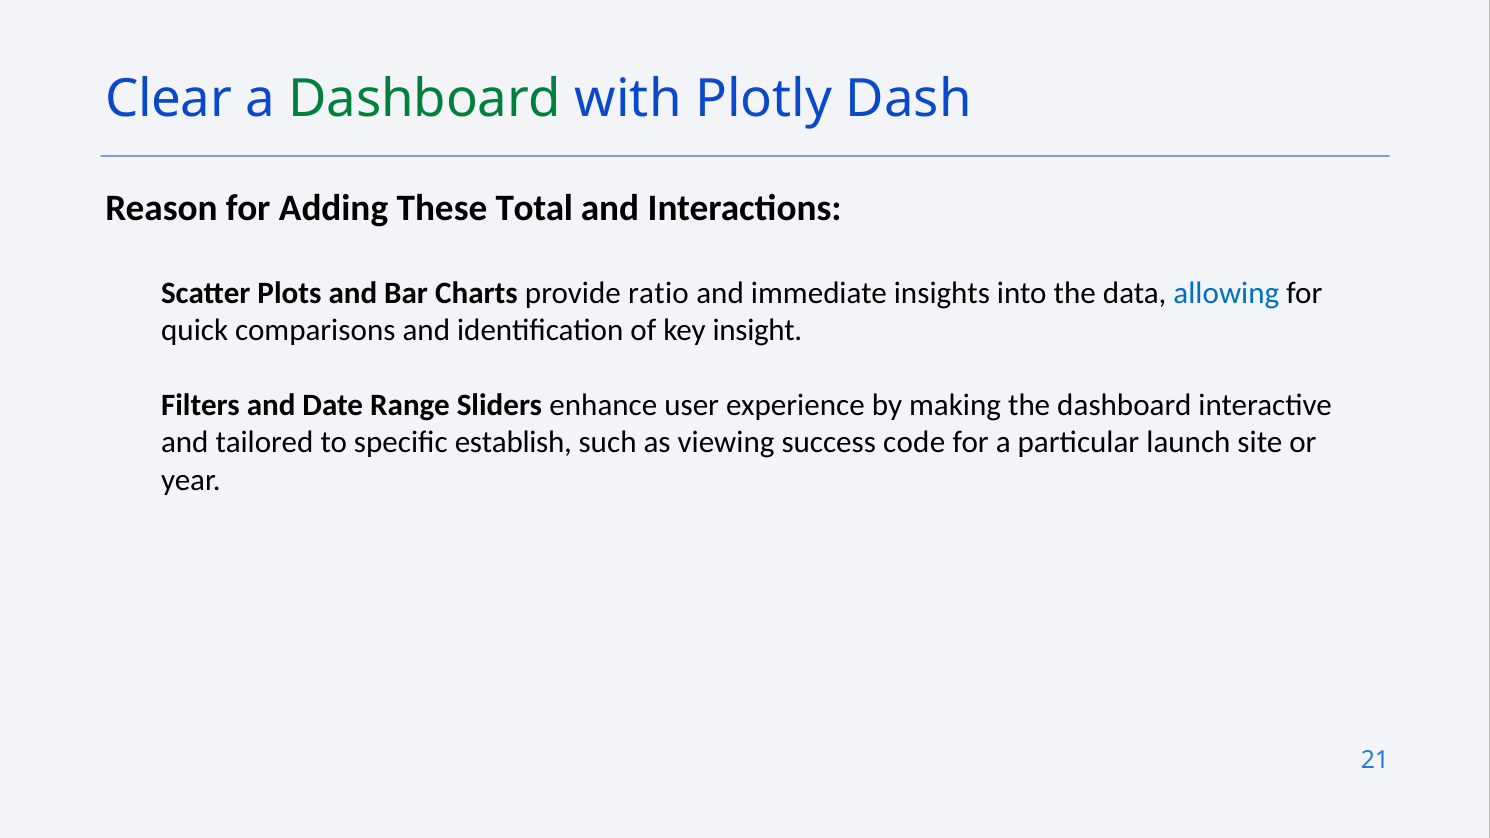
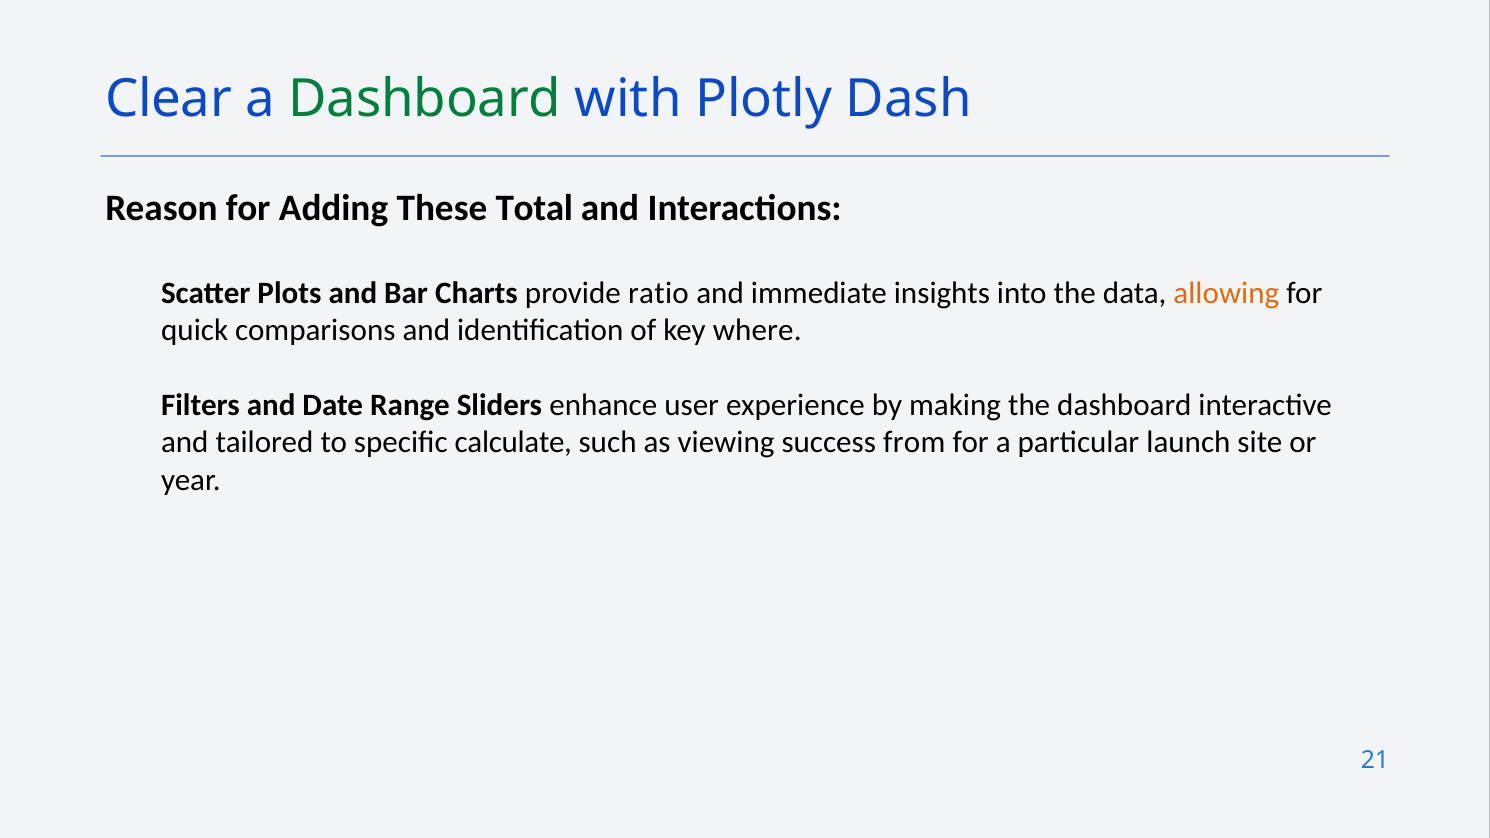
allowing colour: blue -> orange
insight: insight -> where
establish: establish -> calculate
code: code -> from
